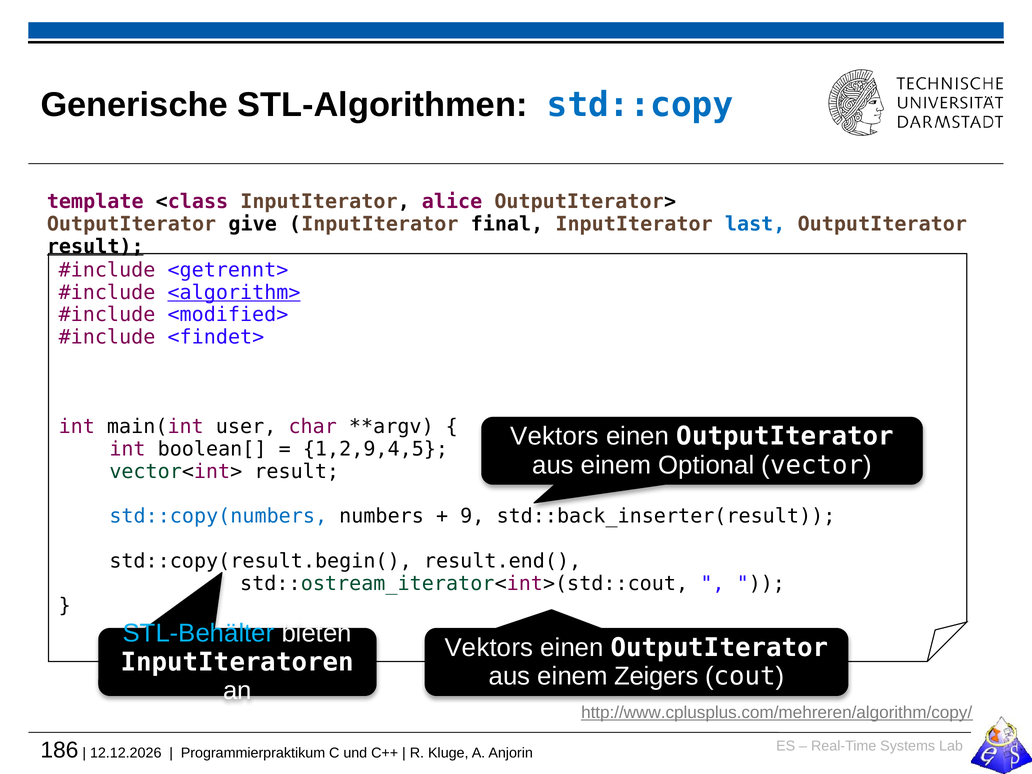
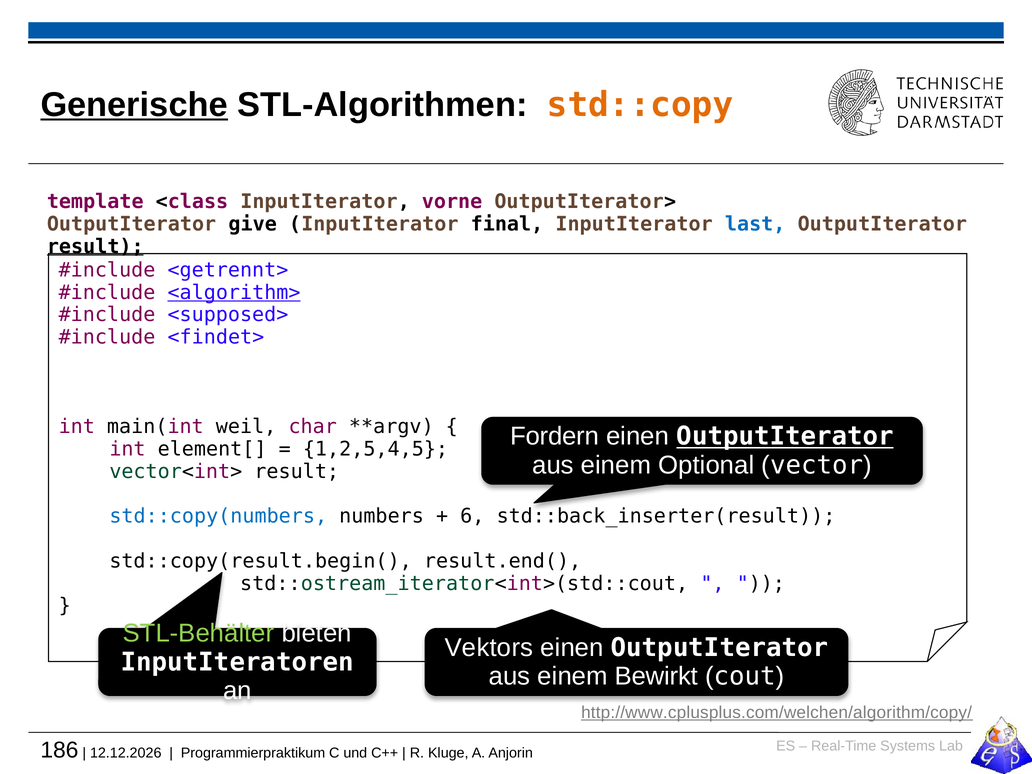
Generische underline: none -> present
std::copy colour: blue -> orange
alice: alice -> vorne
<modified>: <modified> -> <supposed>
user: user -> weil
Vektors at (554, 436): Vektors -> Fordern
OutputIterator at (785, 436) underline: none -> present
boolean[: boolean[ -> element[
1,2,9,4,5: 1,2,9,4,5 -> 1,2,5,4,5
9: 9 -> 6
STL-Behälter colour: light blue -> light green
Zeigers: Zeigers -> Bewirkt
http://www.cplusplus.com/mehreren/algorithm/copy/: http://www.cplusplus.com/mehreren/algorithm/copy/ -> http://www.cplusplus.com/welchen/algorithm/copy/
